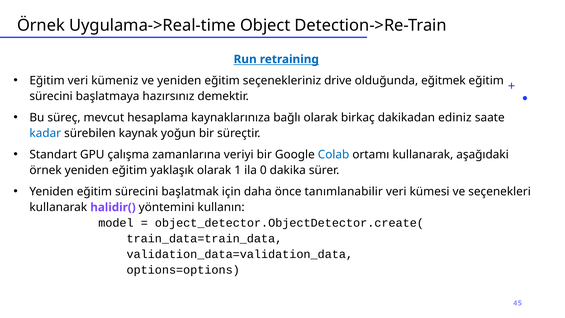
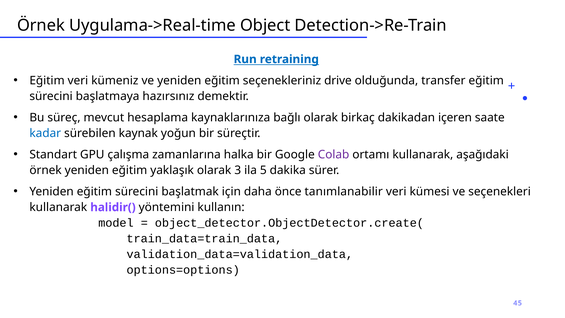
eğitmek: eğitmek -> transfer
ediniz: ediniz -> içeren
veriyi: veriyi -> halka
Colab colour: blue -> purple
1: 1 -> 3
0: 0 -> 5
